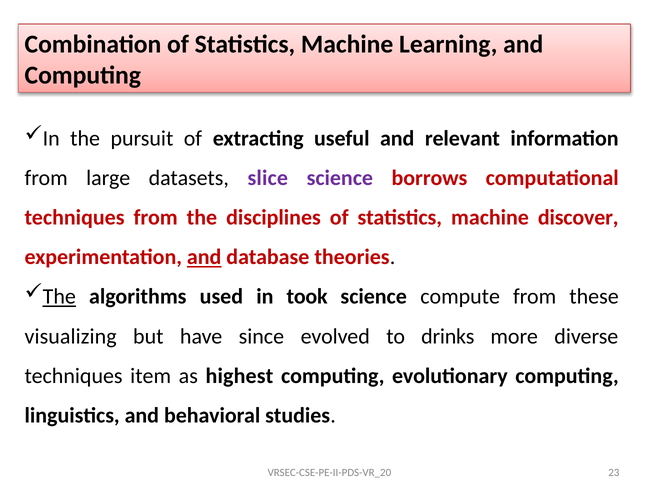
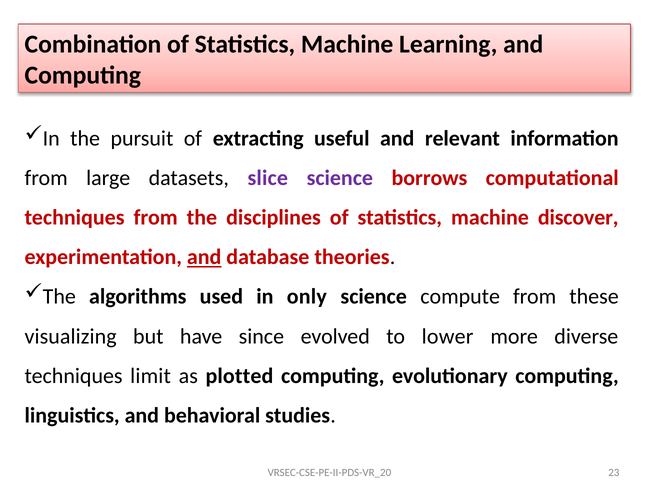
The at (59, 296) underline: present -> none
took: took -> only
drinks: drinks -> lower
item: item -> limit
highest: highest -> plotted
